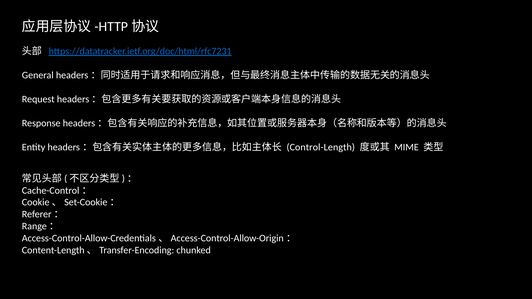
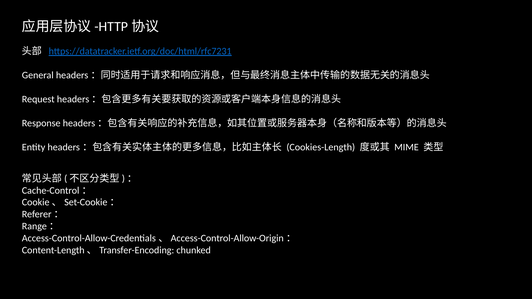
Control-Length: Control-Length -> Cookies-Length
